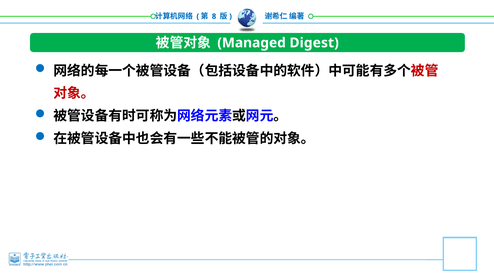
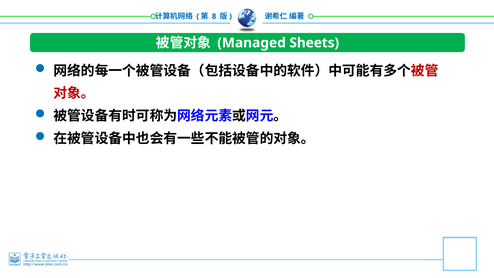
Digest: Digest -> Sheets
